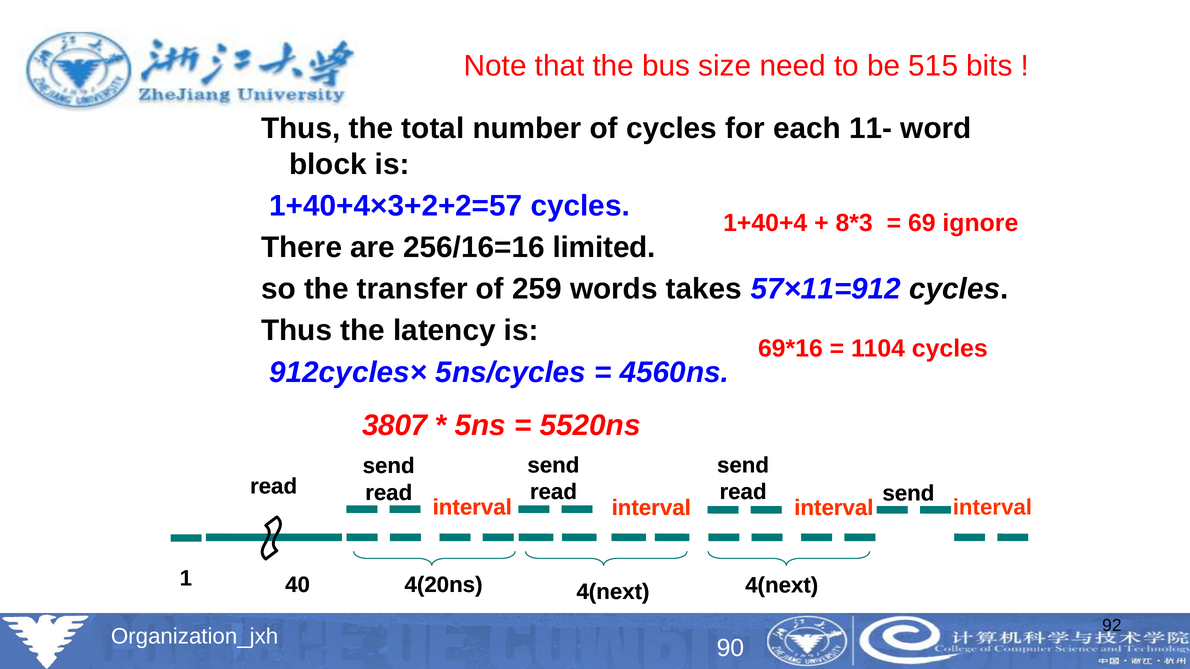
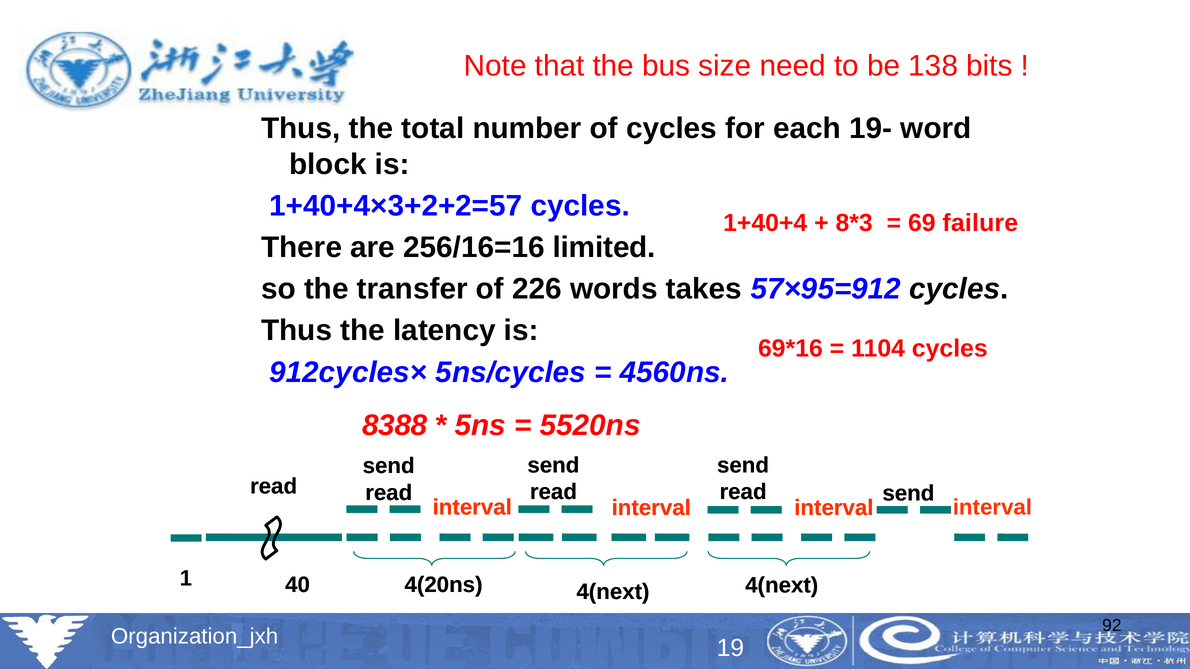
515: 515 -> 138
11-: 11- -> 19-
ignore: ignore -> failure
259: 259 -> 226
57×11=912: 57×11=912 -> 57×95=912
3807: 3807 -> 8388
90: 90 -> 19
